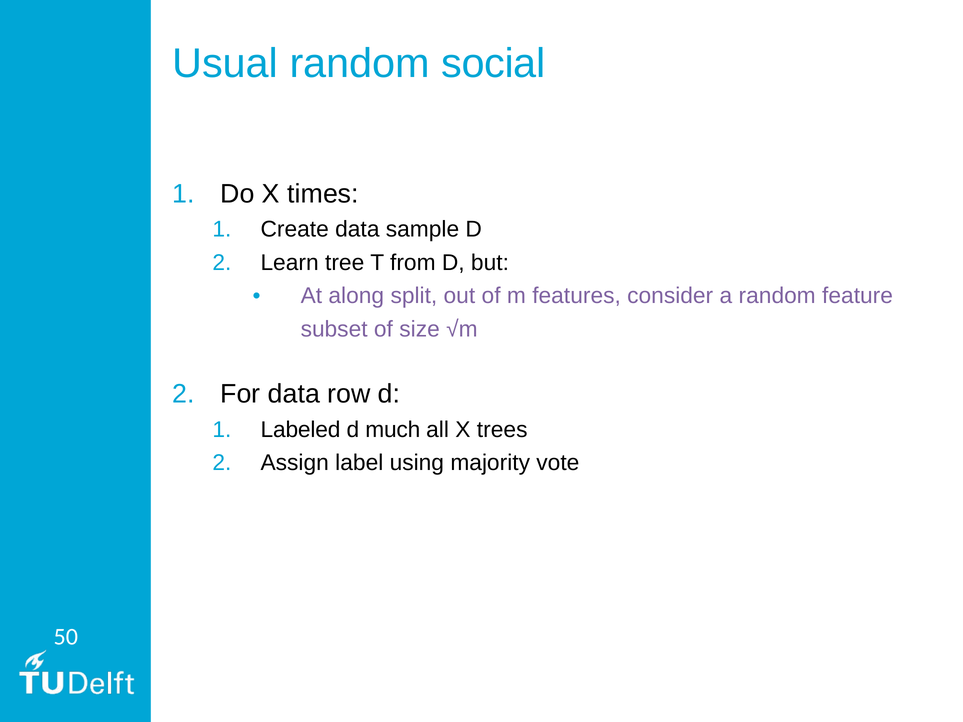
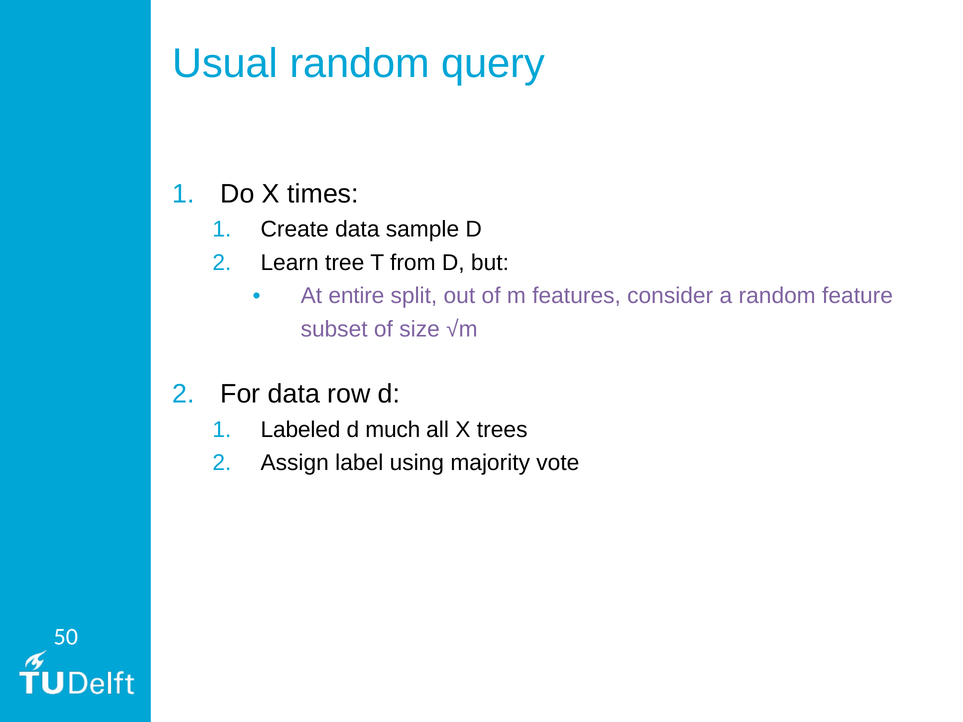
social: social -> query
along: along -> entire
